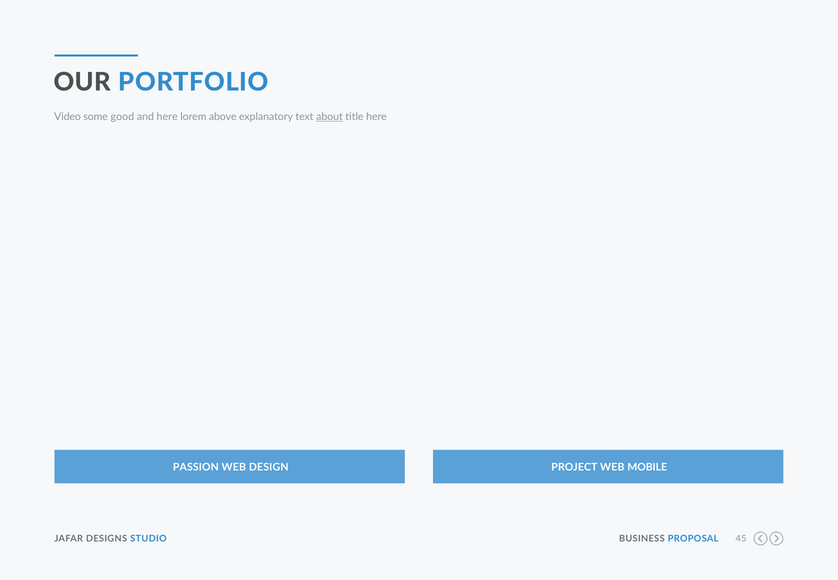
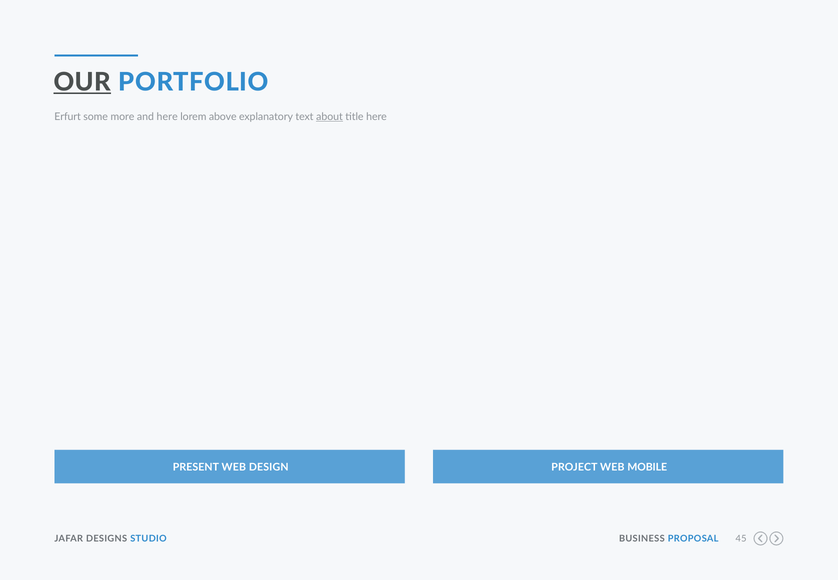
OUR underline: none -> present
Video: Video -> Erfurt
good: good -> more
PASSION: PASSION -> PRESENT
